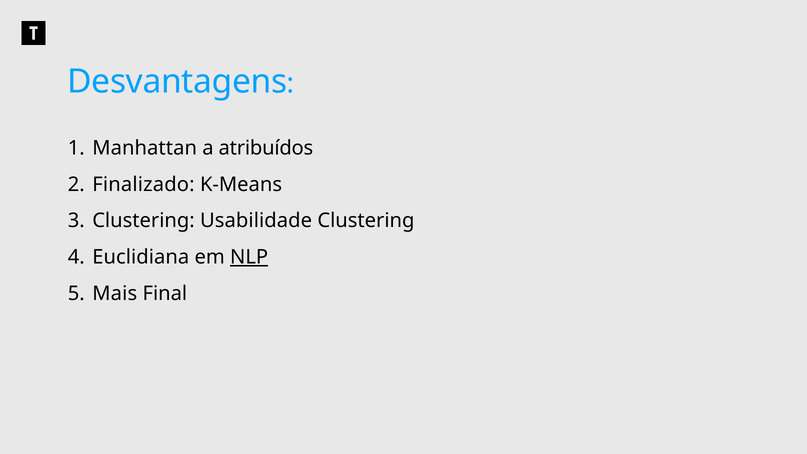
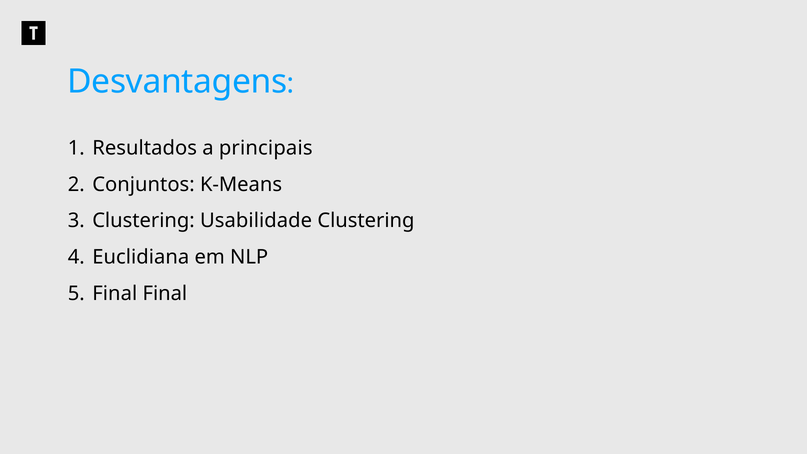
Manhattan: Manhattan -> Resultados
atribuídos: atribuídos -> principais
Finalizado: Finalizado -> Conjuntos
NLP underline: present -> none
Mais at (115, 293): Mais -> Final
